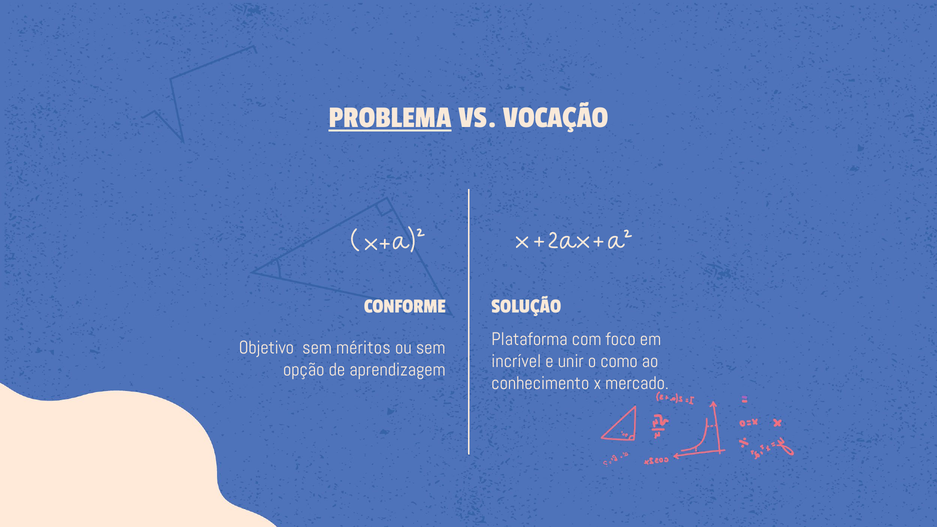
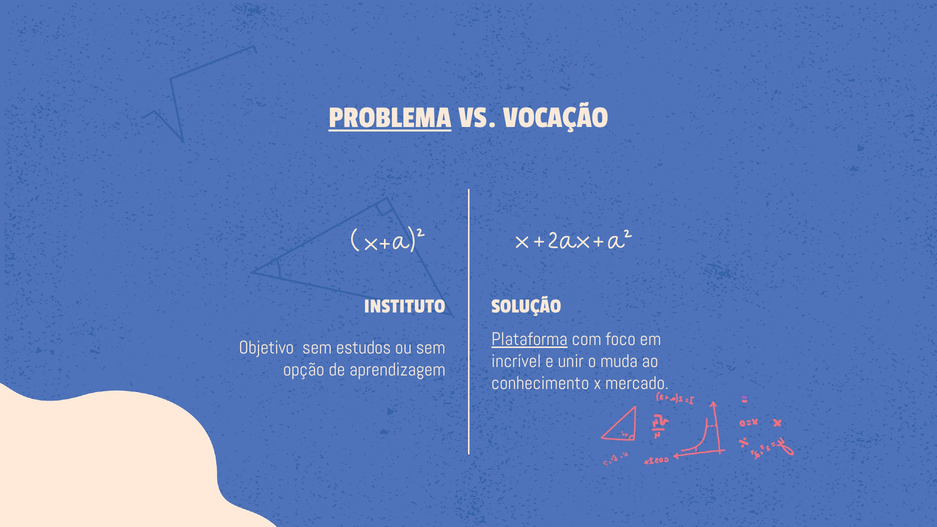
CONFORME: CONFORME -> INSTITUTO
Plataforma underline: none -> present
méritos: méritos -> estudos
como: como -> muda
